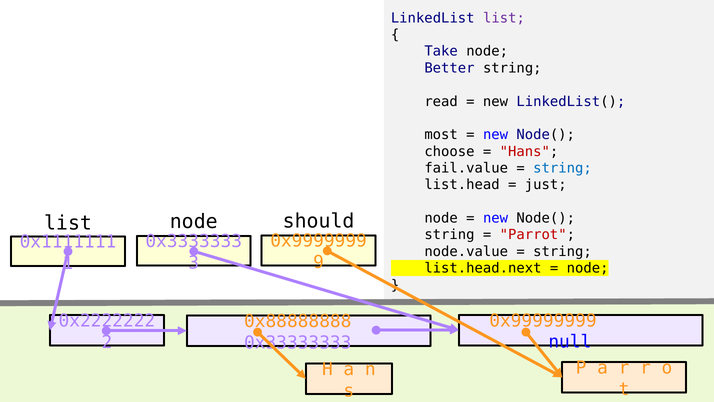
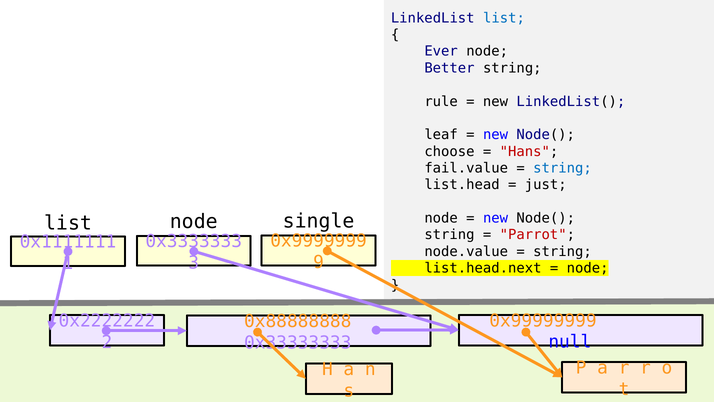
list at (504, 18) colour: purple -> blue
Take: Take -> Ever
read: read -> rule
most: most -> leaf
should: should -> single
